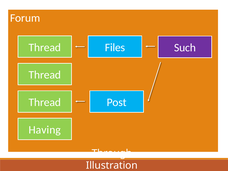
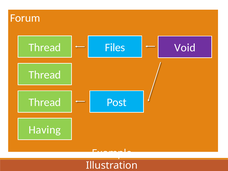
Such: Such -> Void
Through: Through -> Example
